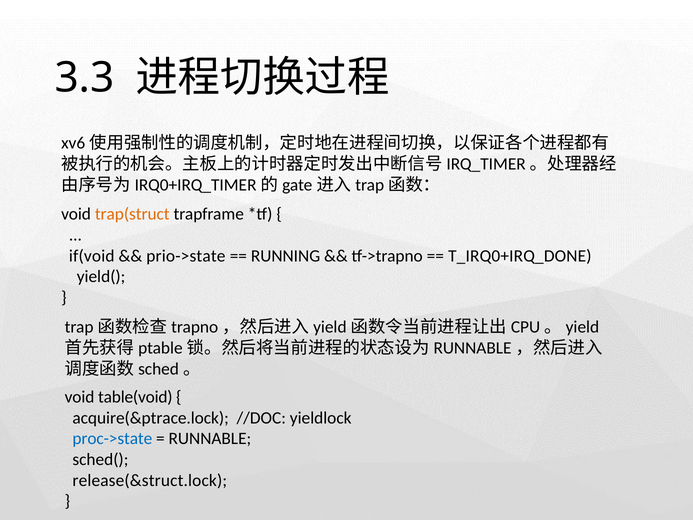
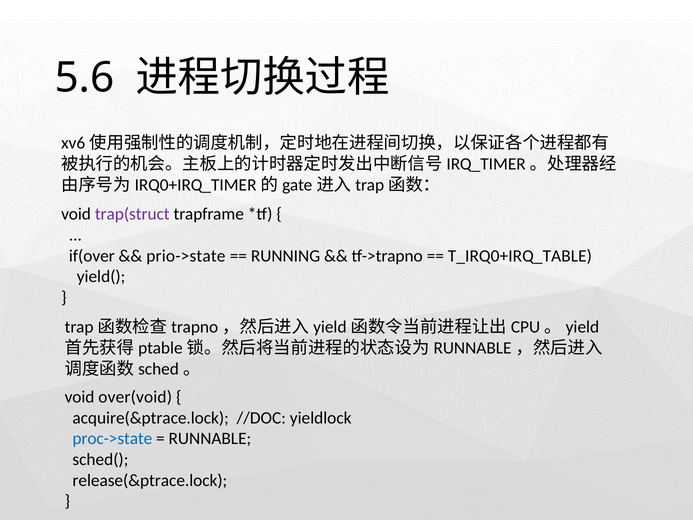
3.3: 3.3 -> 5.6
trap(struct colour: orange -> purple
if(void: if(void -> if(over
T_IRQ0+IRQ_DONE: T_IRQ0+IRQ_DONE -> T_IRQ0+IRQ_TABLE
table(void: table(void -> over(void
release(&struct.lock: release(&struct.lock -> release(&ptrace.lock
